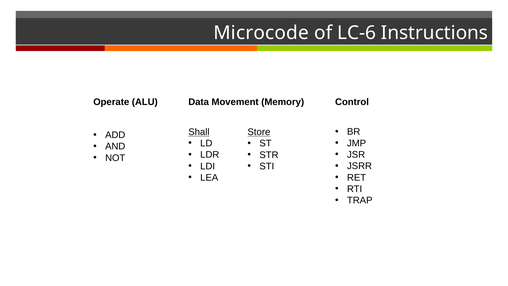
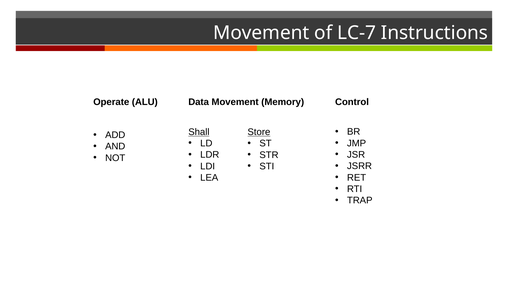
Microcode at (261, 33): Microcode -> Movement
LC-6: LC-6 -> LC-7
